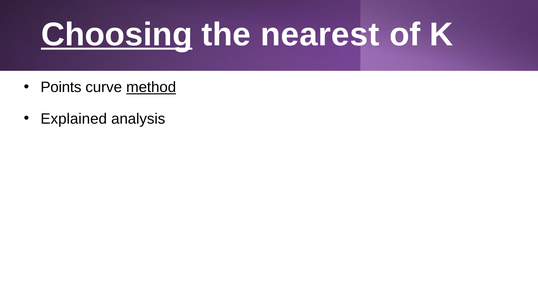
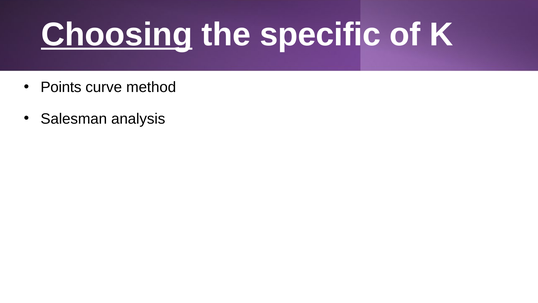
nearest: nearest -> specific
method underline: present -> none
Explained: Explained -> Salesman
